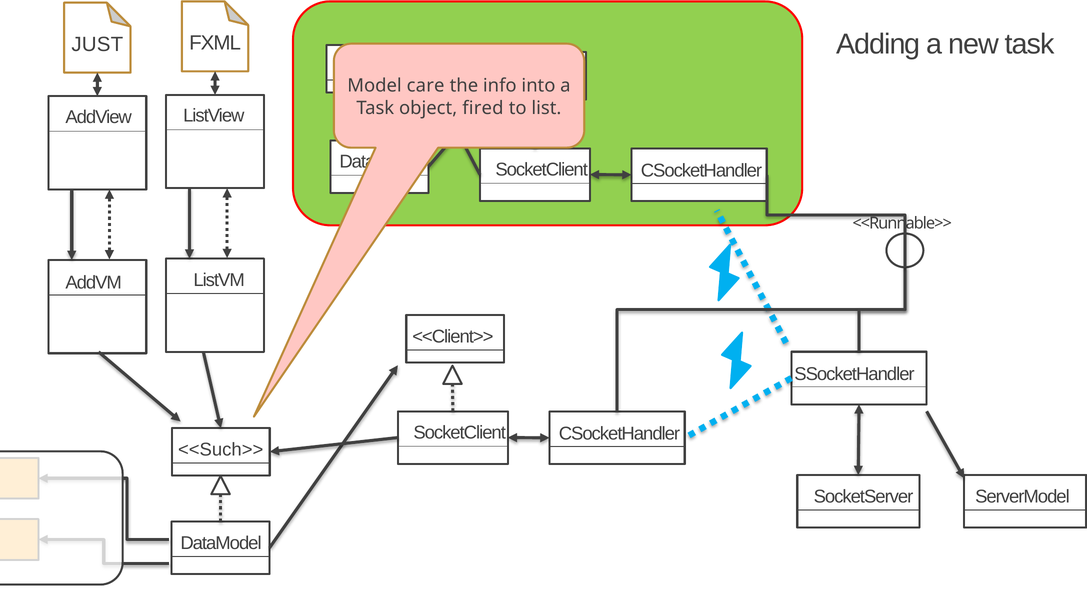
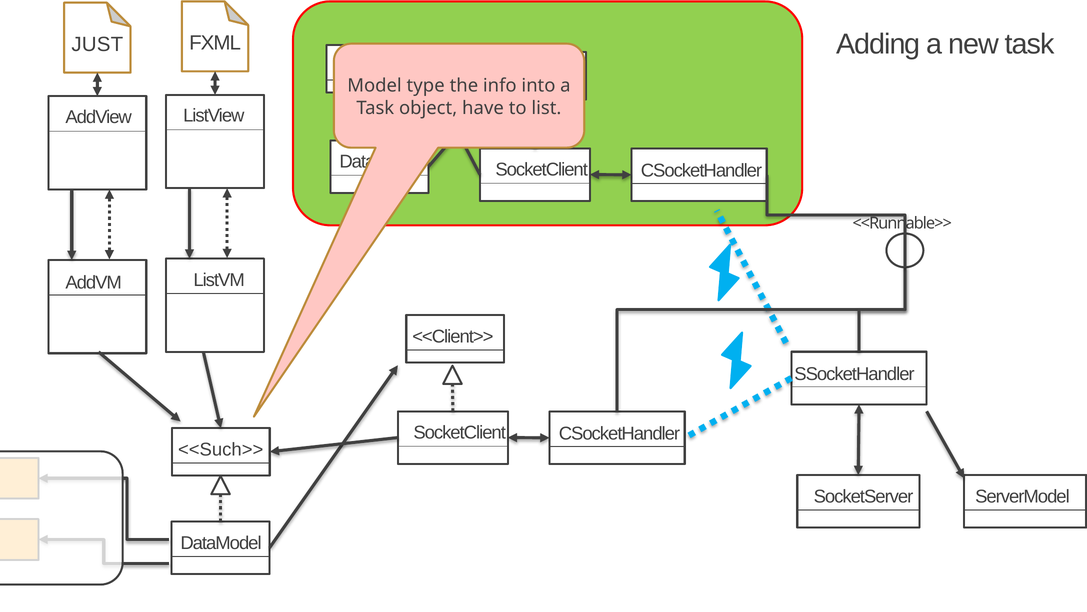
care: care -> type
fired: fired -> have
